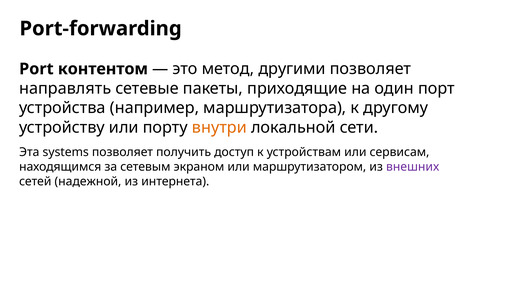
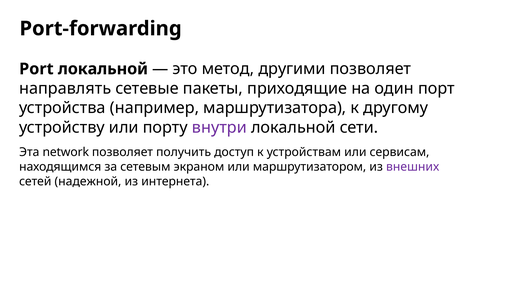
Port контентом: контентом -> локальной
внутри colour: orange -> purple
systems: systems -> network
